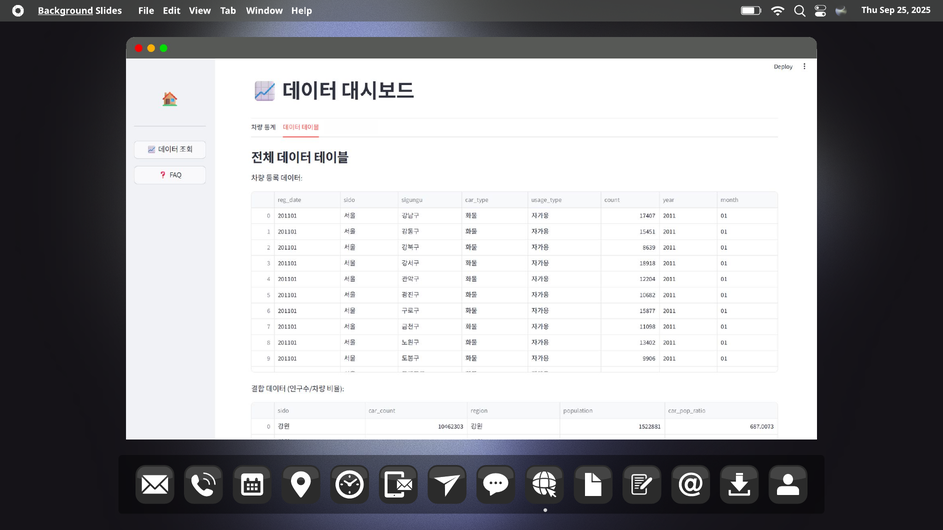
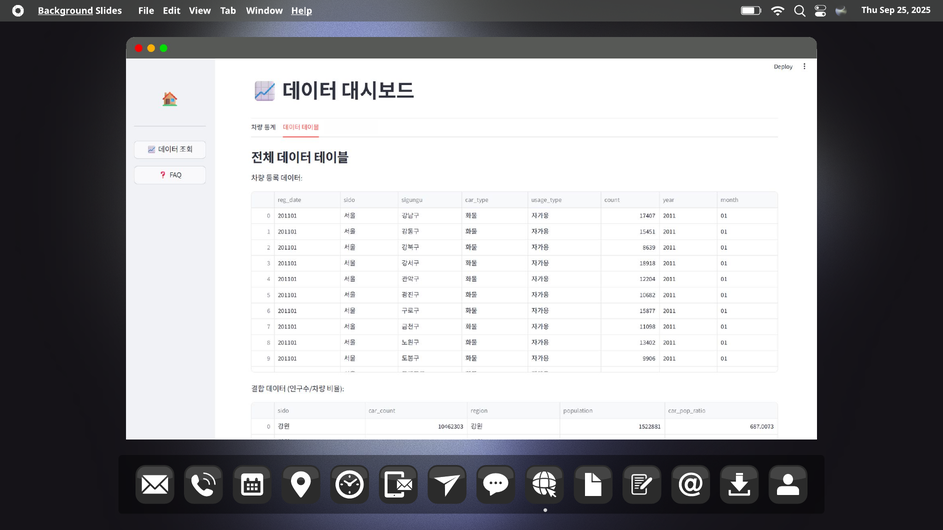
Help underline: none -> present
